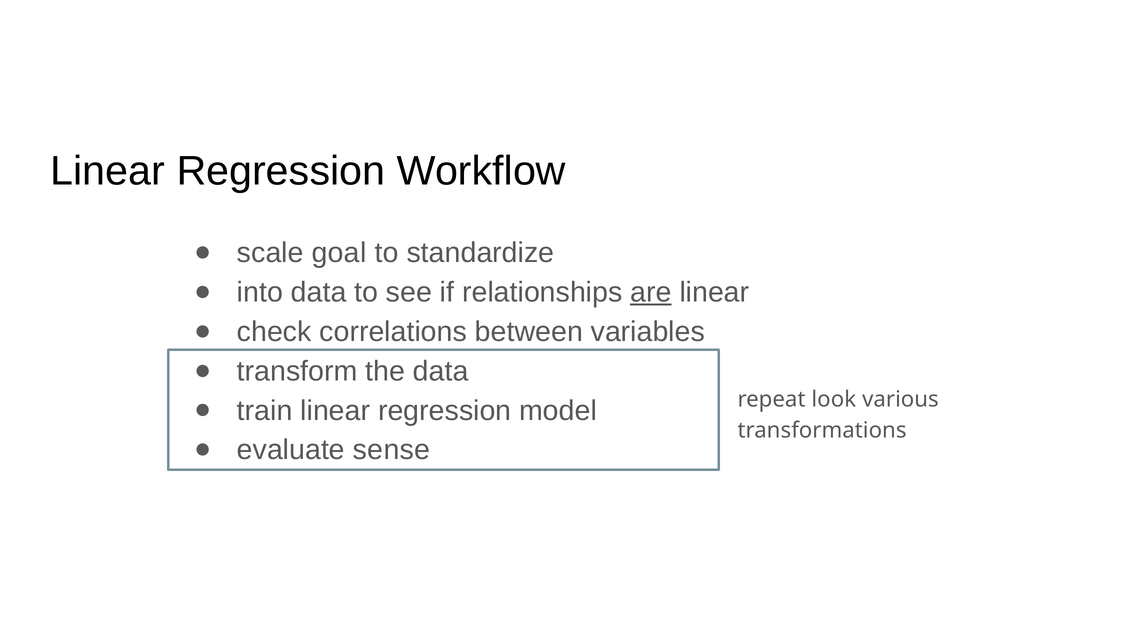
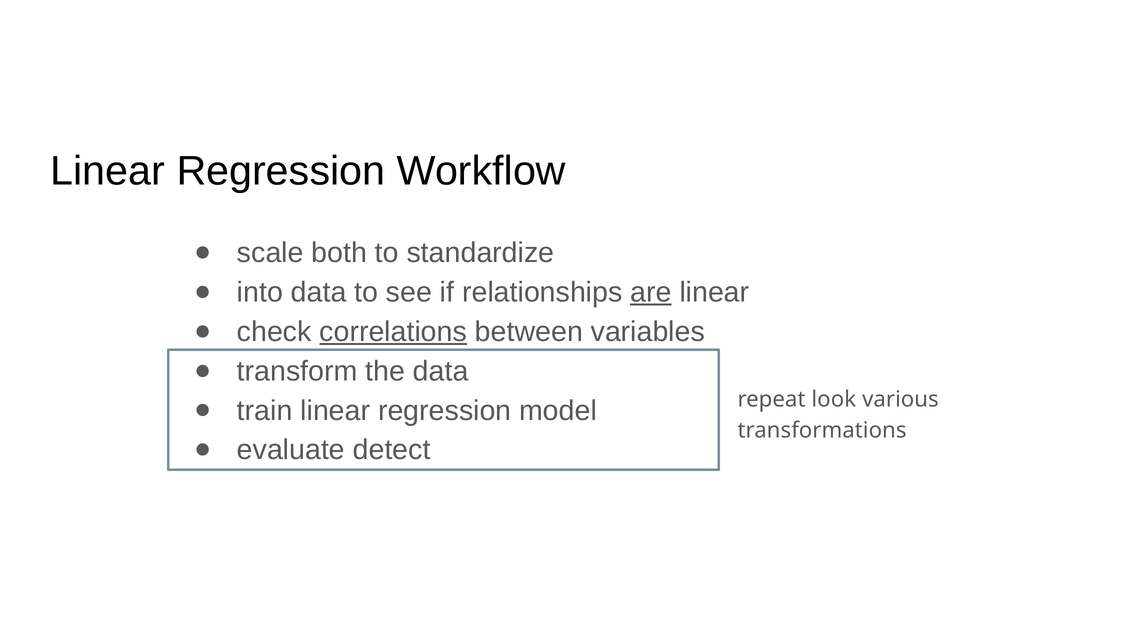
goal: goal -> both
correlations underline: none -> present
sense: sense -> detect
